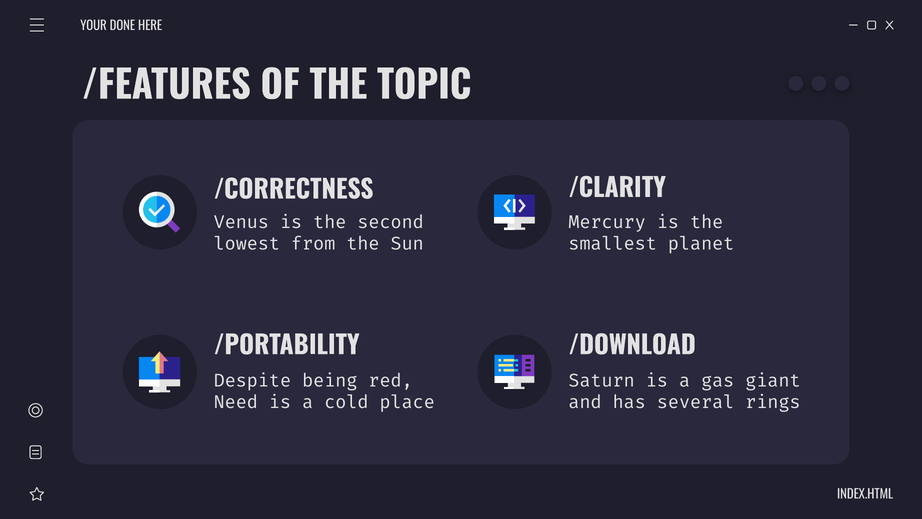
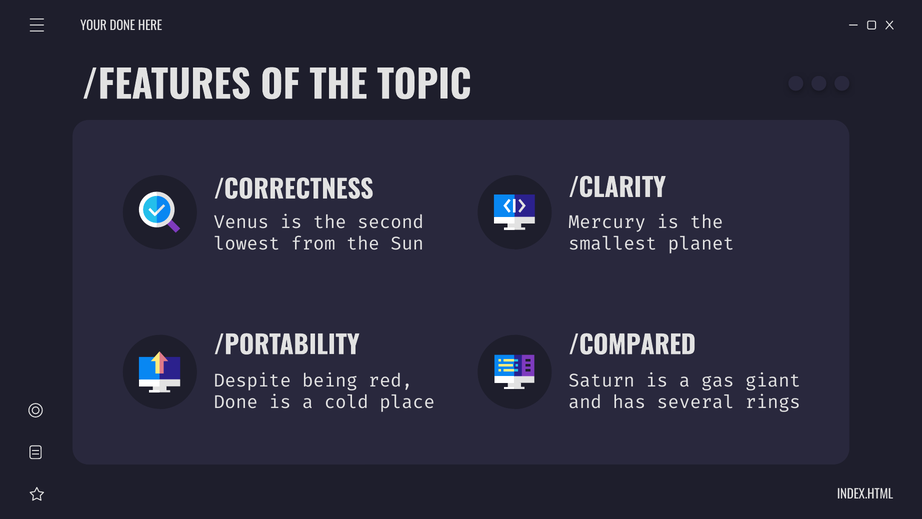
/DOWNLOAD: /DOWNLOAD -> /COMPARED
Need at (236, 402): Need -> Done
